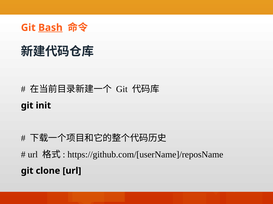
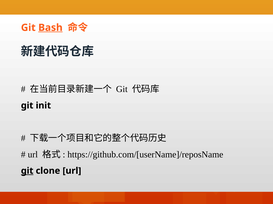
git at (27, 171) underline: none -> present
